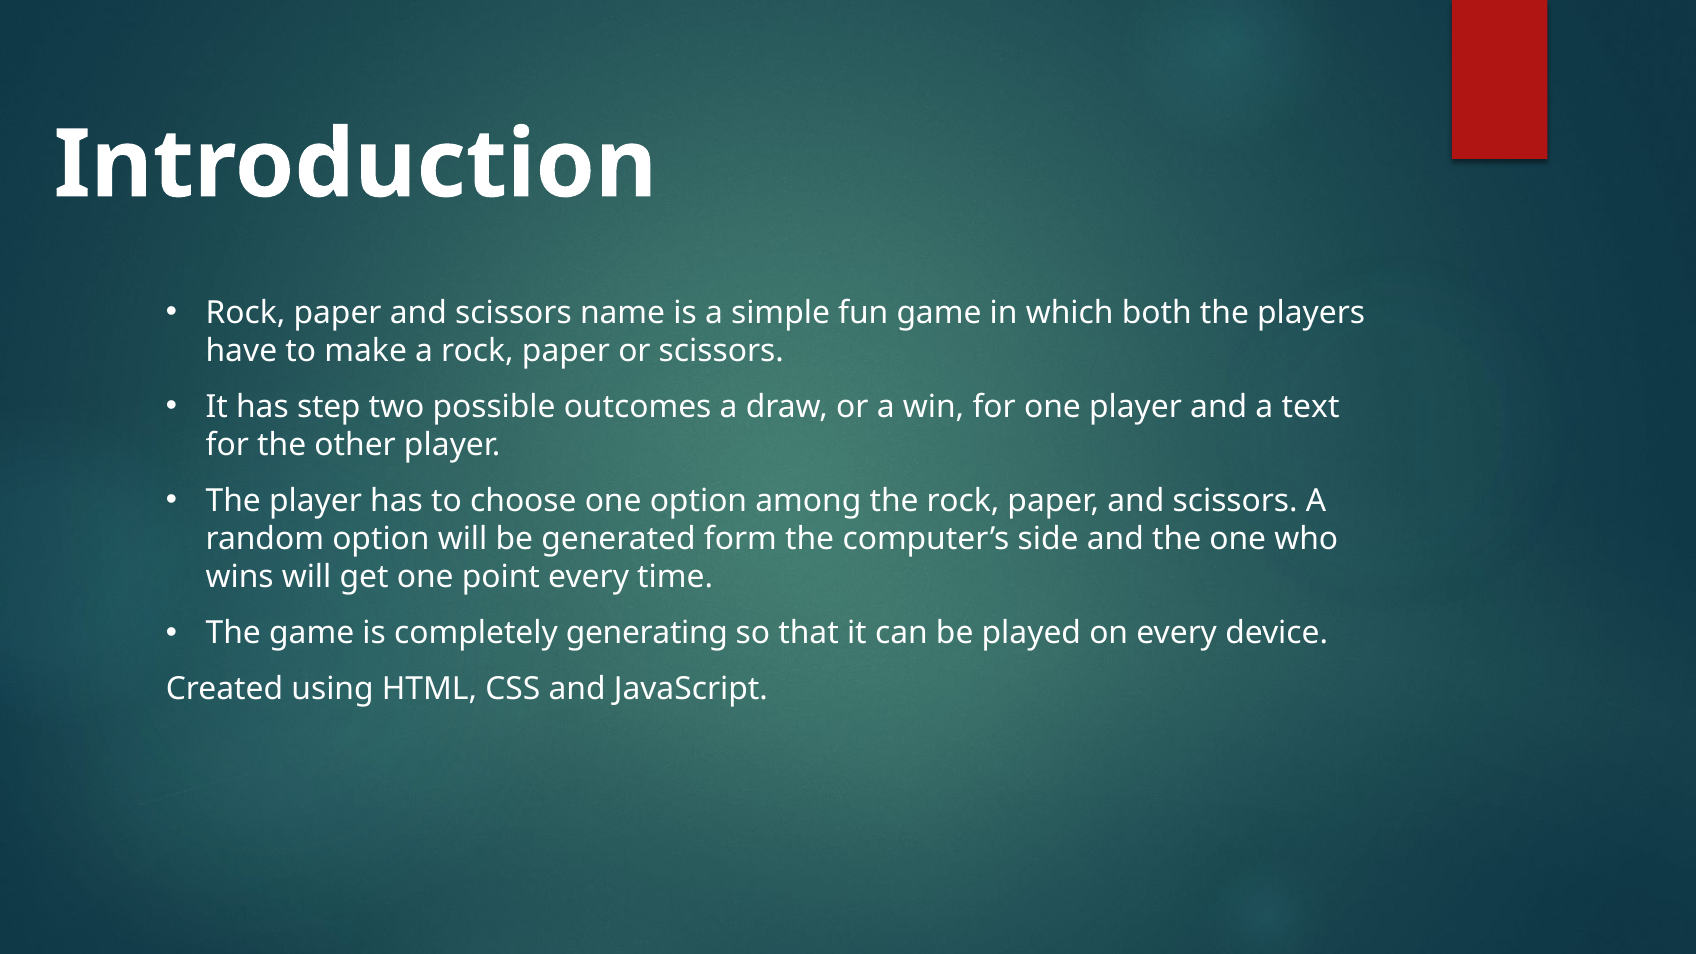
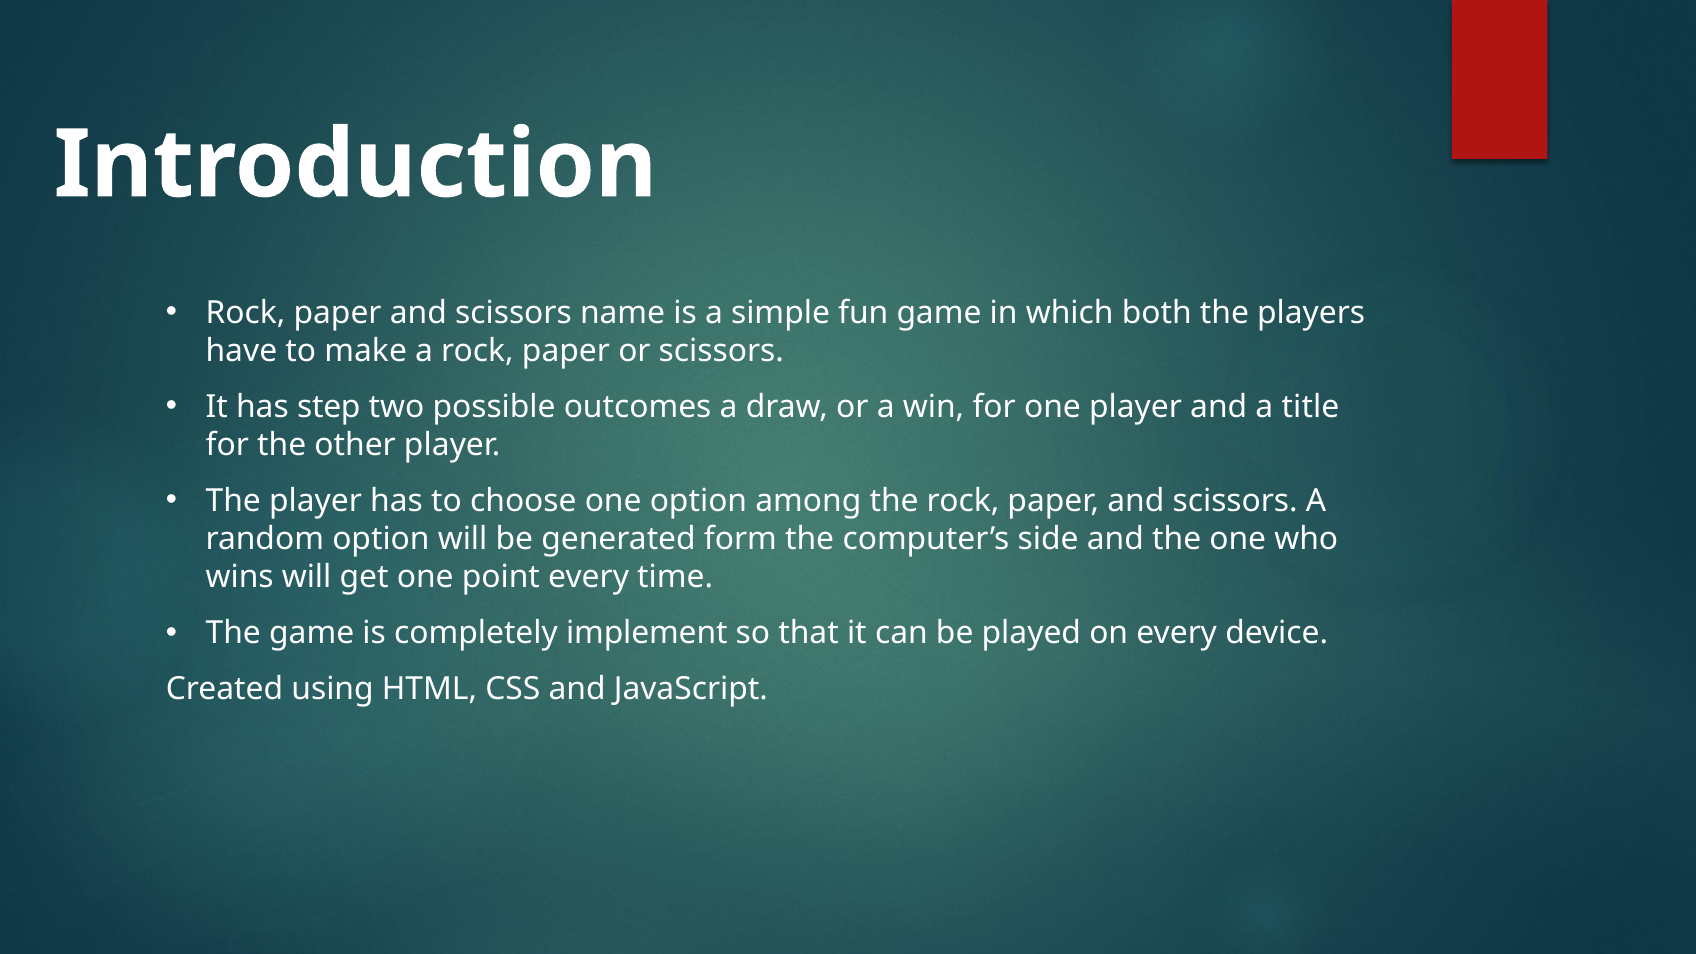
text: text -> title
generating: generating -> implement
